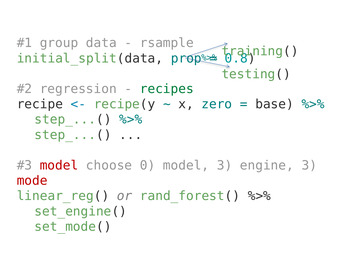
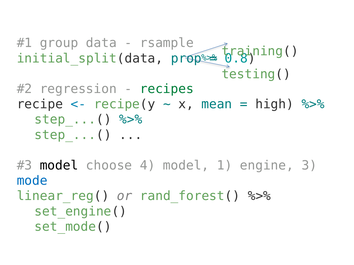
zero: zero -> mean
base: base -> high
model at (59, 166) colour: red -> black
0: 0 -> 4
model 3: 3 -> 1
mode colour: red -> blue
